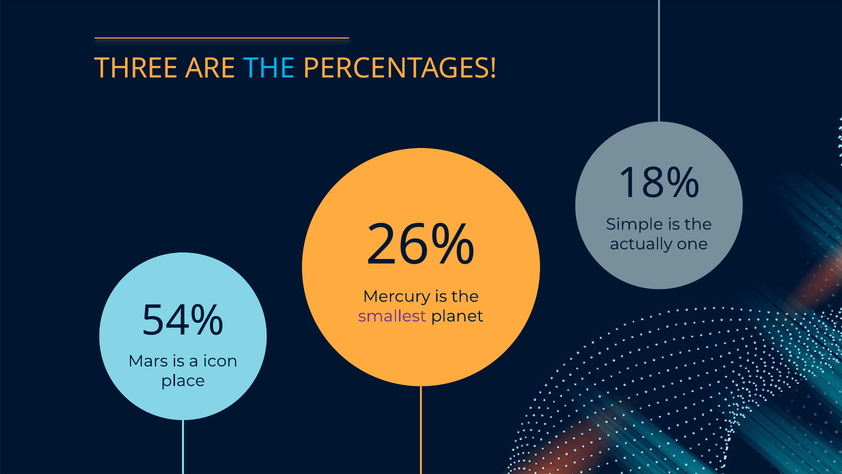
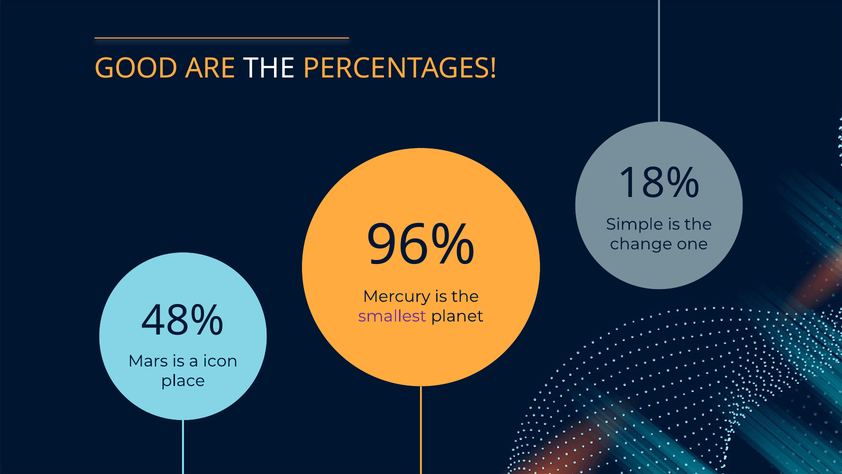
THREE: THREE -> GOOD
THE at (269, 68) colour: light blue -> white
26%: 26% -> 96%
actually: actually -> change
54%: 54% -> 48%
